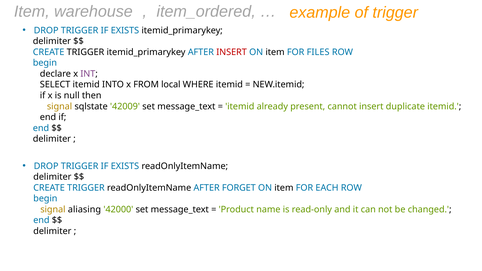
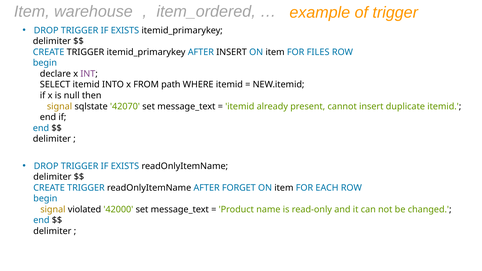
INSERT at (232, 52) colour: red -> black
local: local -> path
42009: 42009 -> 42070
aliasing: aliasing -> violated
